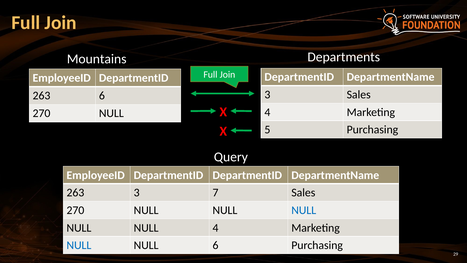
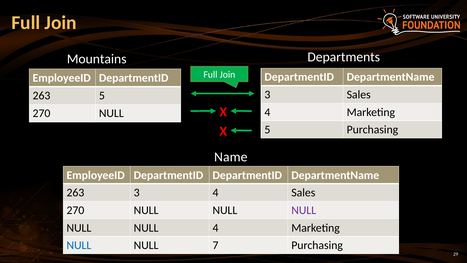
263 6: 6 -> 5
Query: Query -> Name
3 7: 7 -> 4
NULL at (304, 210) colour: blue -> purple
NULL 6: 6 -> 7
